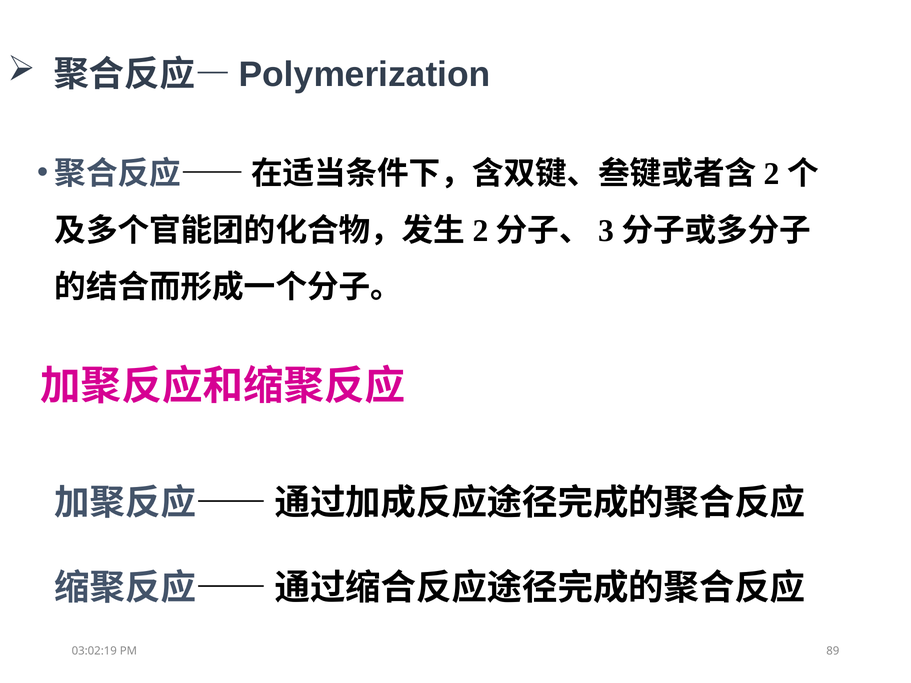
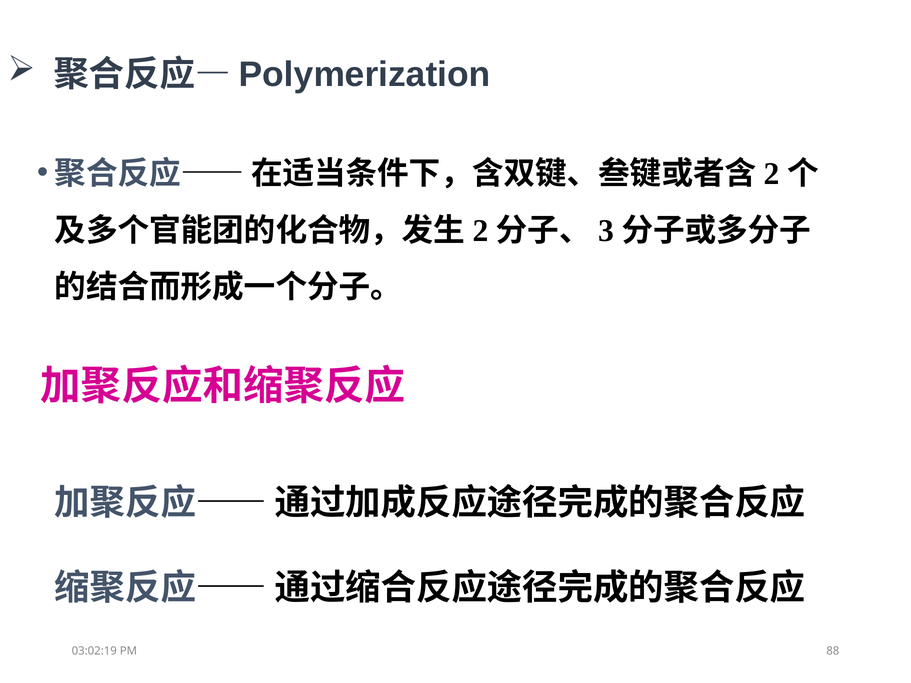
89: 89 -> 88
